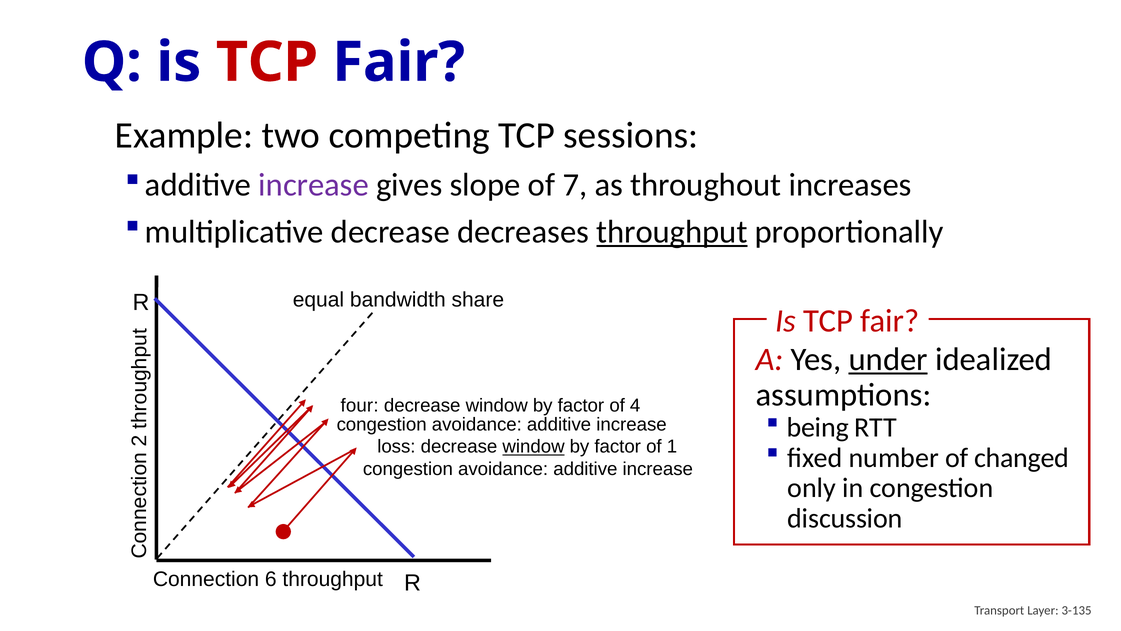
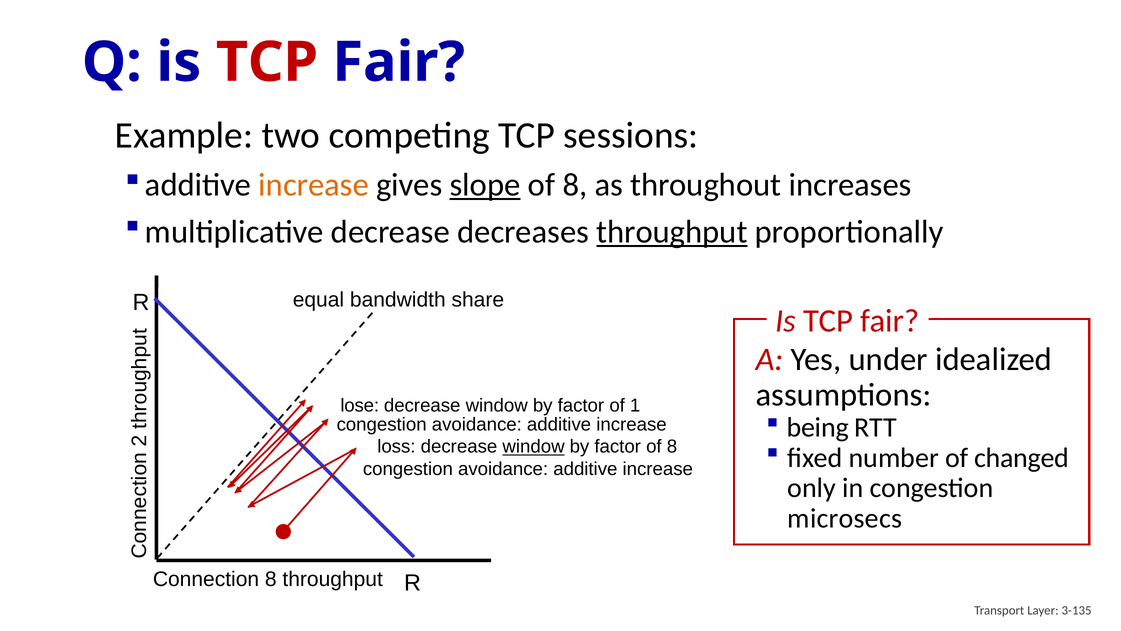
increase at (314, 185) colour: purple -> orange
slope underline: none -> present
7 at (575, 185): 7 -> 8
under underline: present -> none
four: four -> lose
4: 4 -> 1
factor of 1: 1 -> 8
discussion: discussion -> microsecs
Connection 6: 6 -> 8
